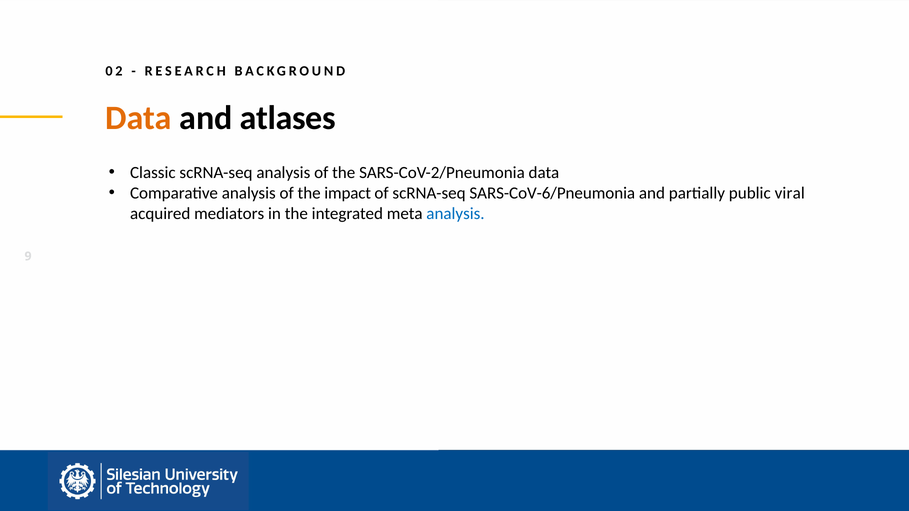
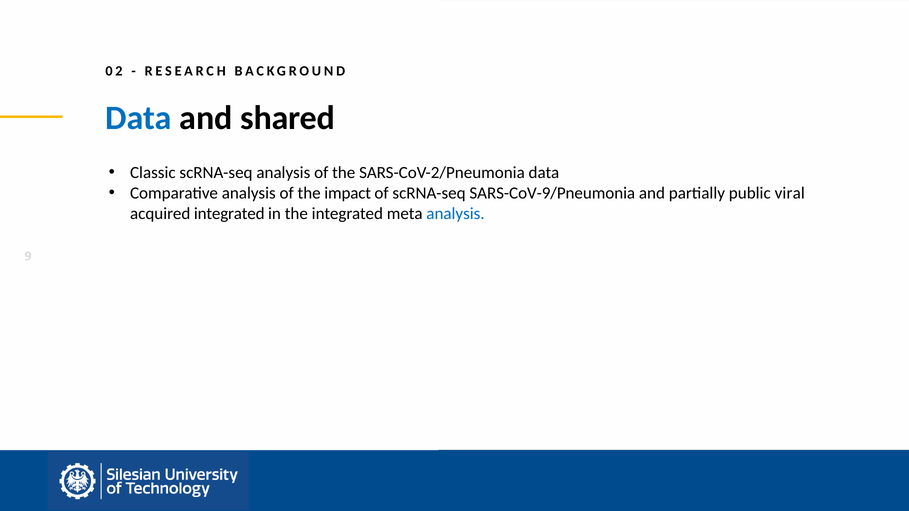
Data at (139, 118) colour: orange -> blue
atlases: atlases -> shared
SARS-CoV-6/Pneumonia: SARS-CoV-6/Pneumonia -> SARS-CoV-9/Pneumonia
acquired mediators: mediators -> integrated
